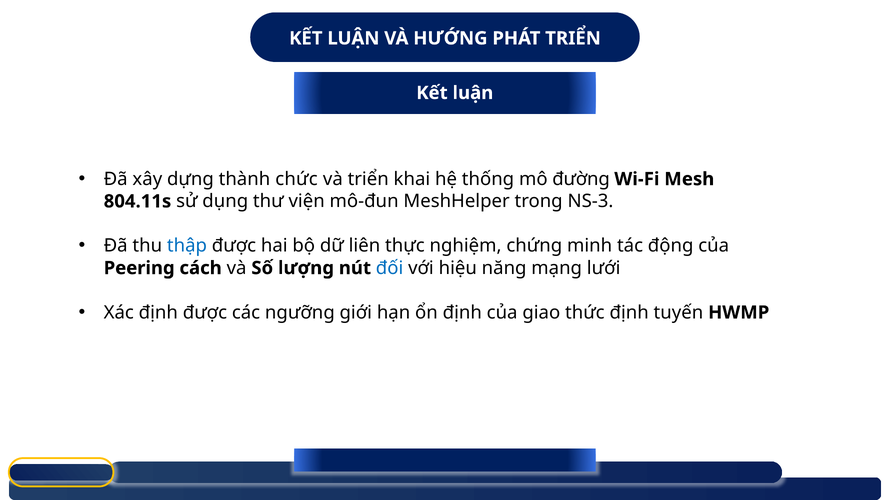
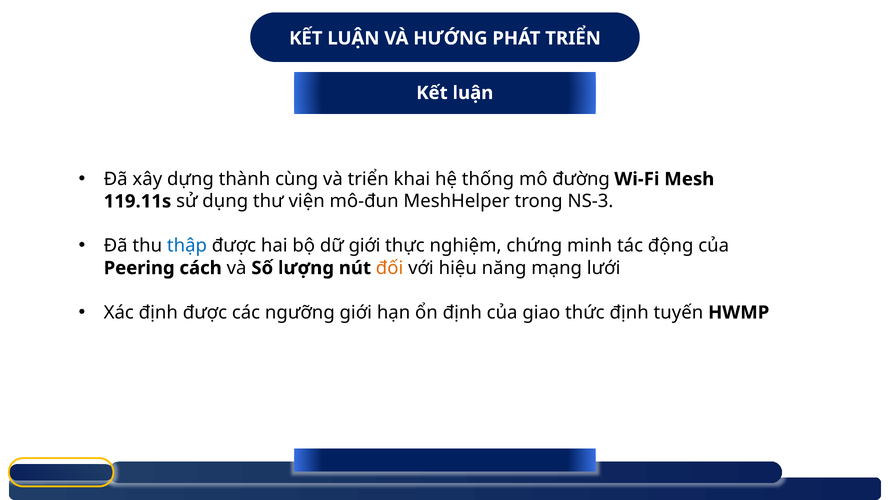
chức: chức -> cùng
804.11s: 804.11s -> 119.11s
dữ liên: liên -> giới
đối colour: blue -> orange
